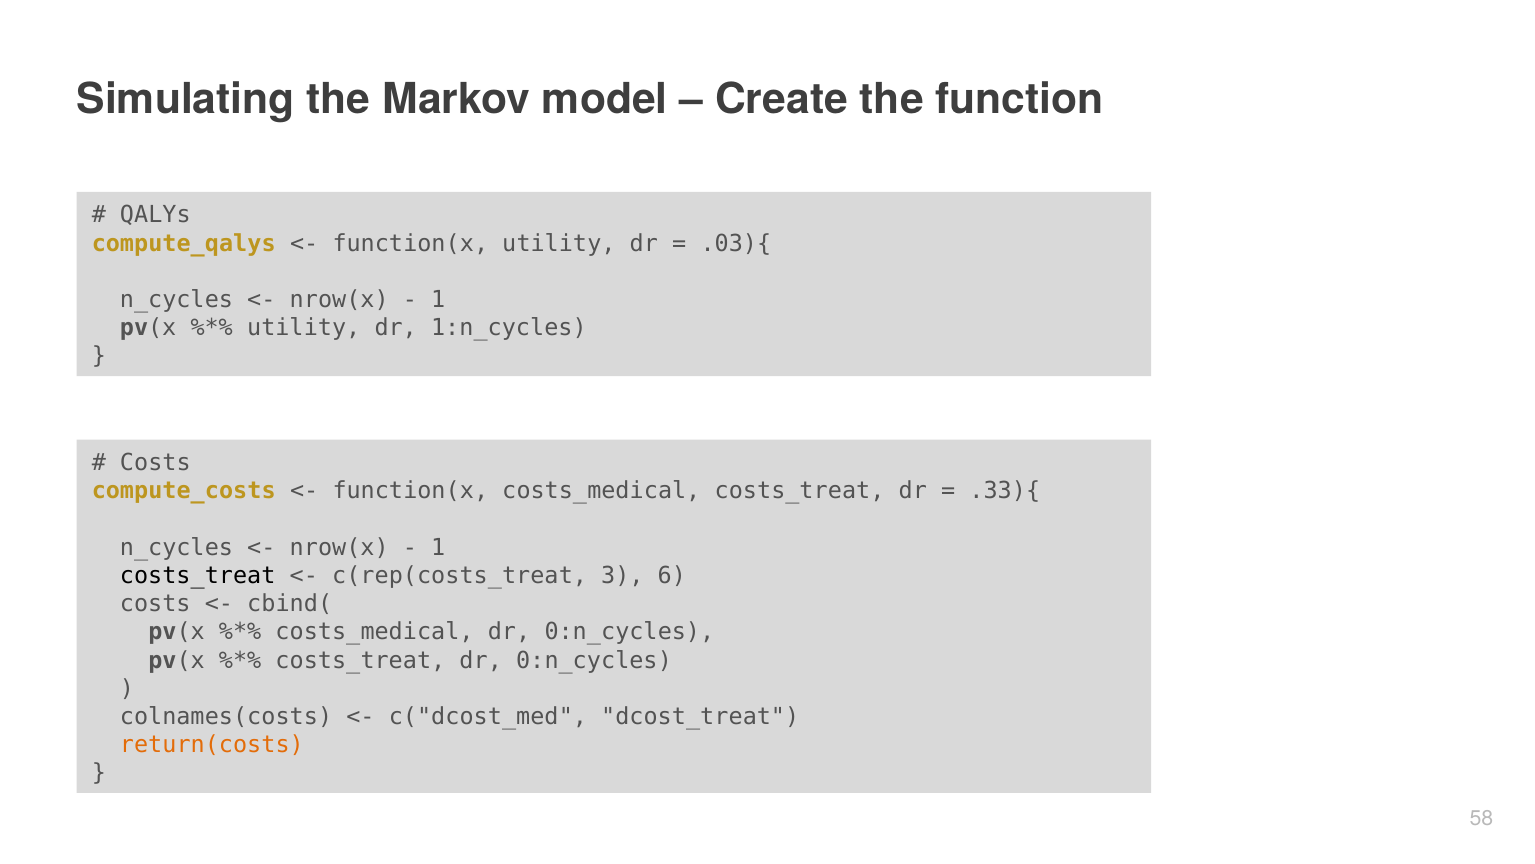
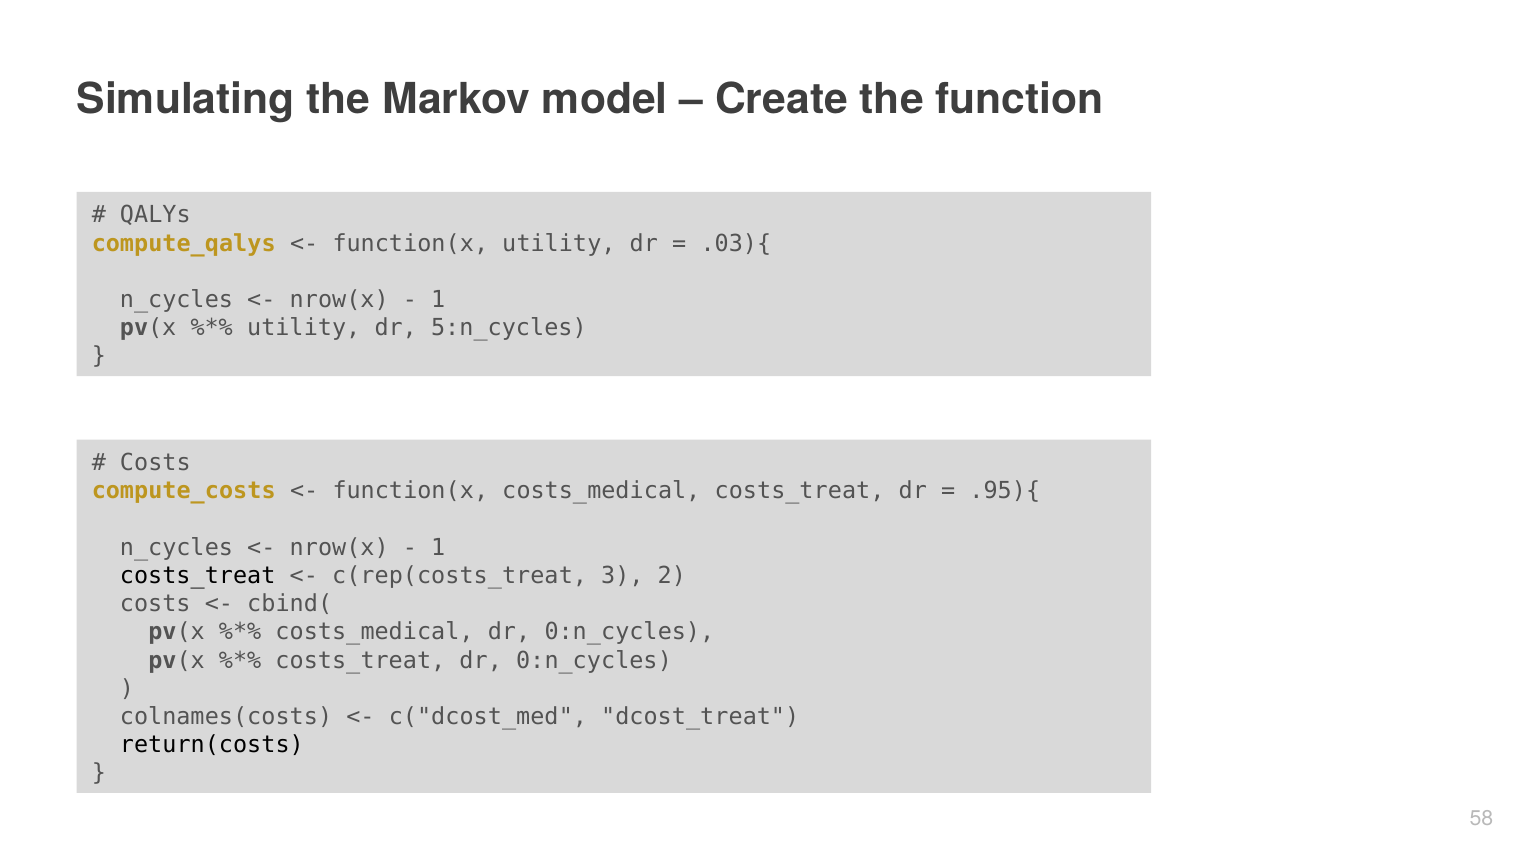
1:n_cycles: 1:n_cycles -> 5:n_cycles
.33){: .33){ -> .95){
6: 6 -> 2
return(costs colour: orange -> black
